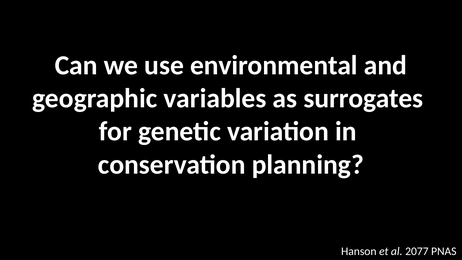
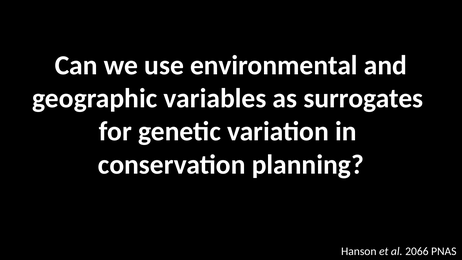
2077: 2077 -> 2066
